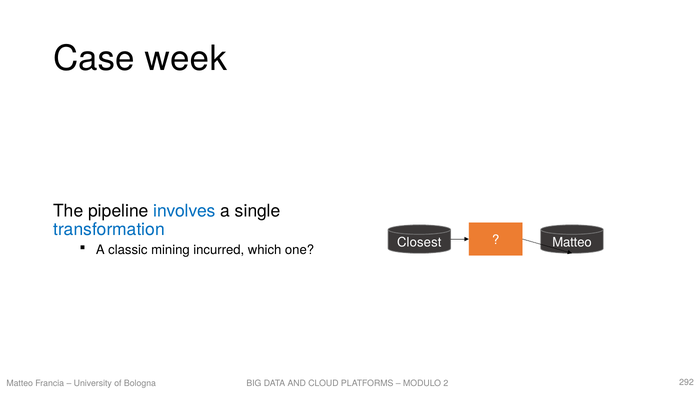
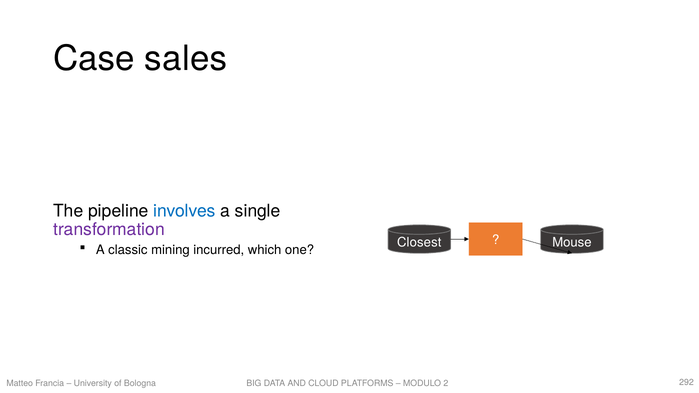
week: week -> sales
transformation colour: blue -> purple
Matteo at (572, 242): Matteo -> Mouse
